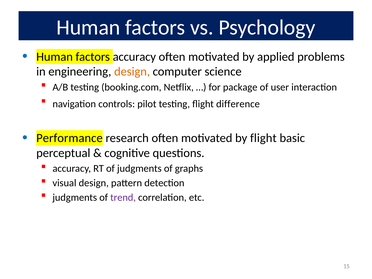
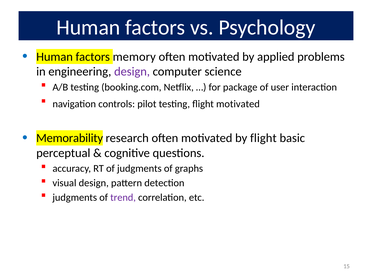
factors accuracy: accuracy -> memory
design at (132, 72) colour: orange -> purple
flight difference: difference -> motivated
Performance: Performance -> Memorability
